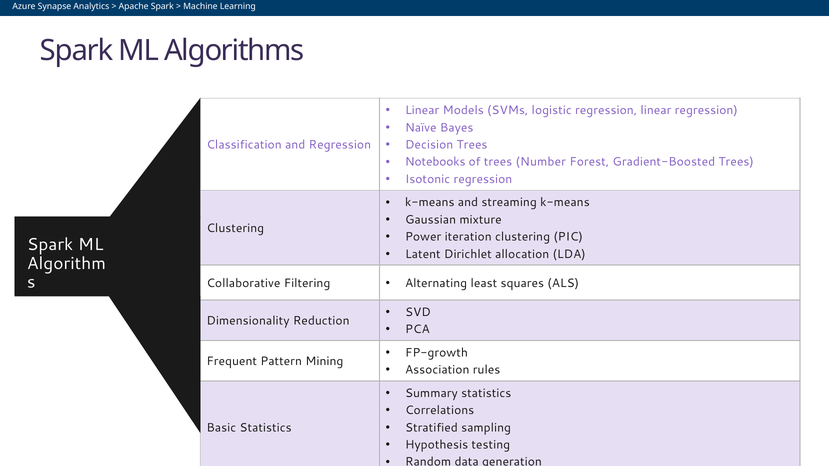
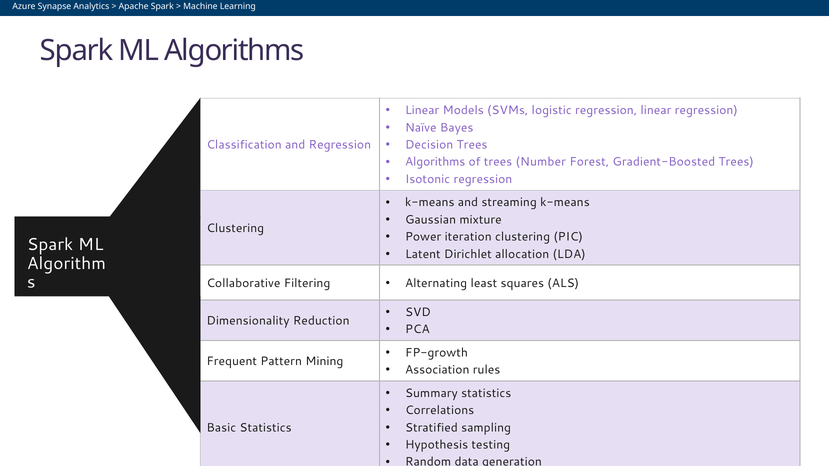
Notebooks at (435, 162): Notebooks -> Algorithms
